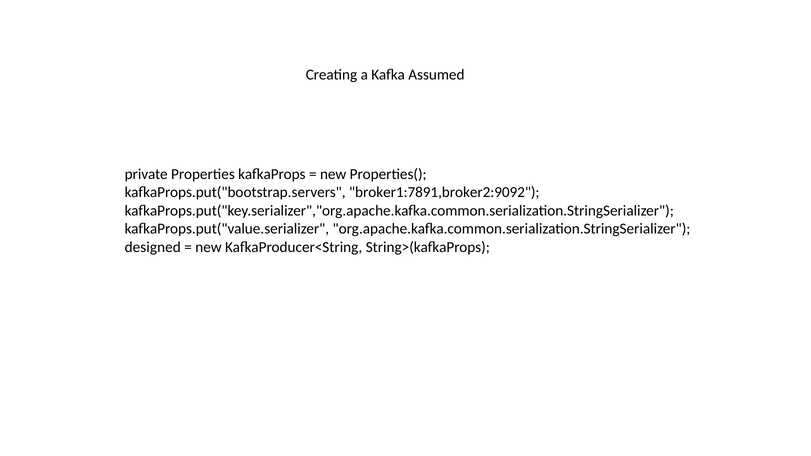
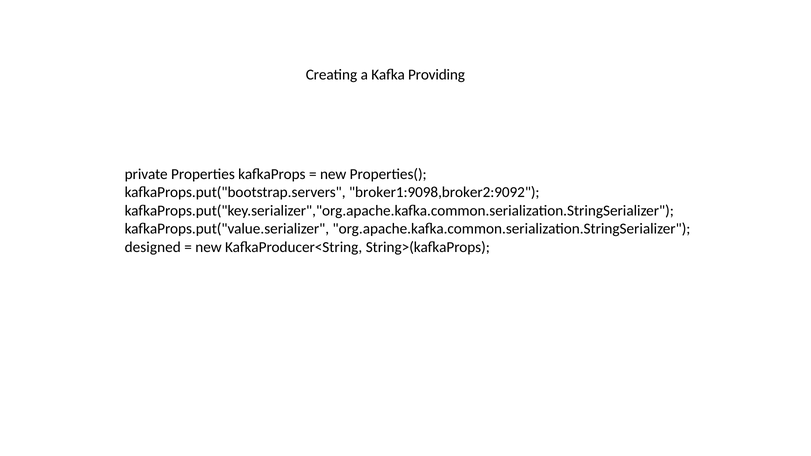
Assumed: Assumed -> Providing
broker1:7891,broker2:9092: broker1:7891,broker2:9092 -> broker1:9098,broker2:9092
